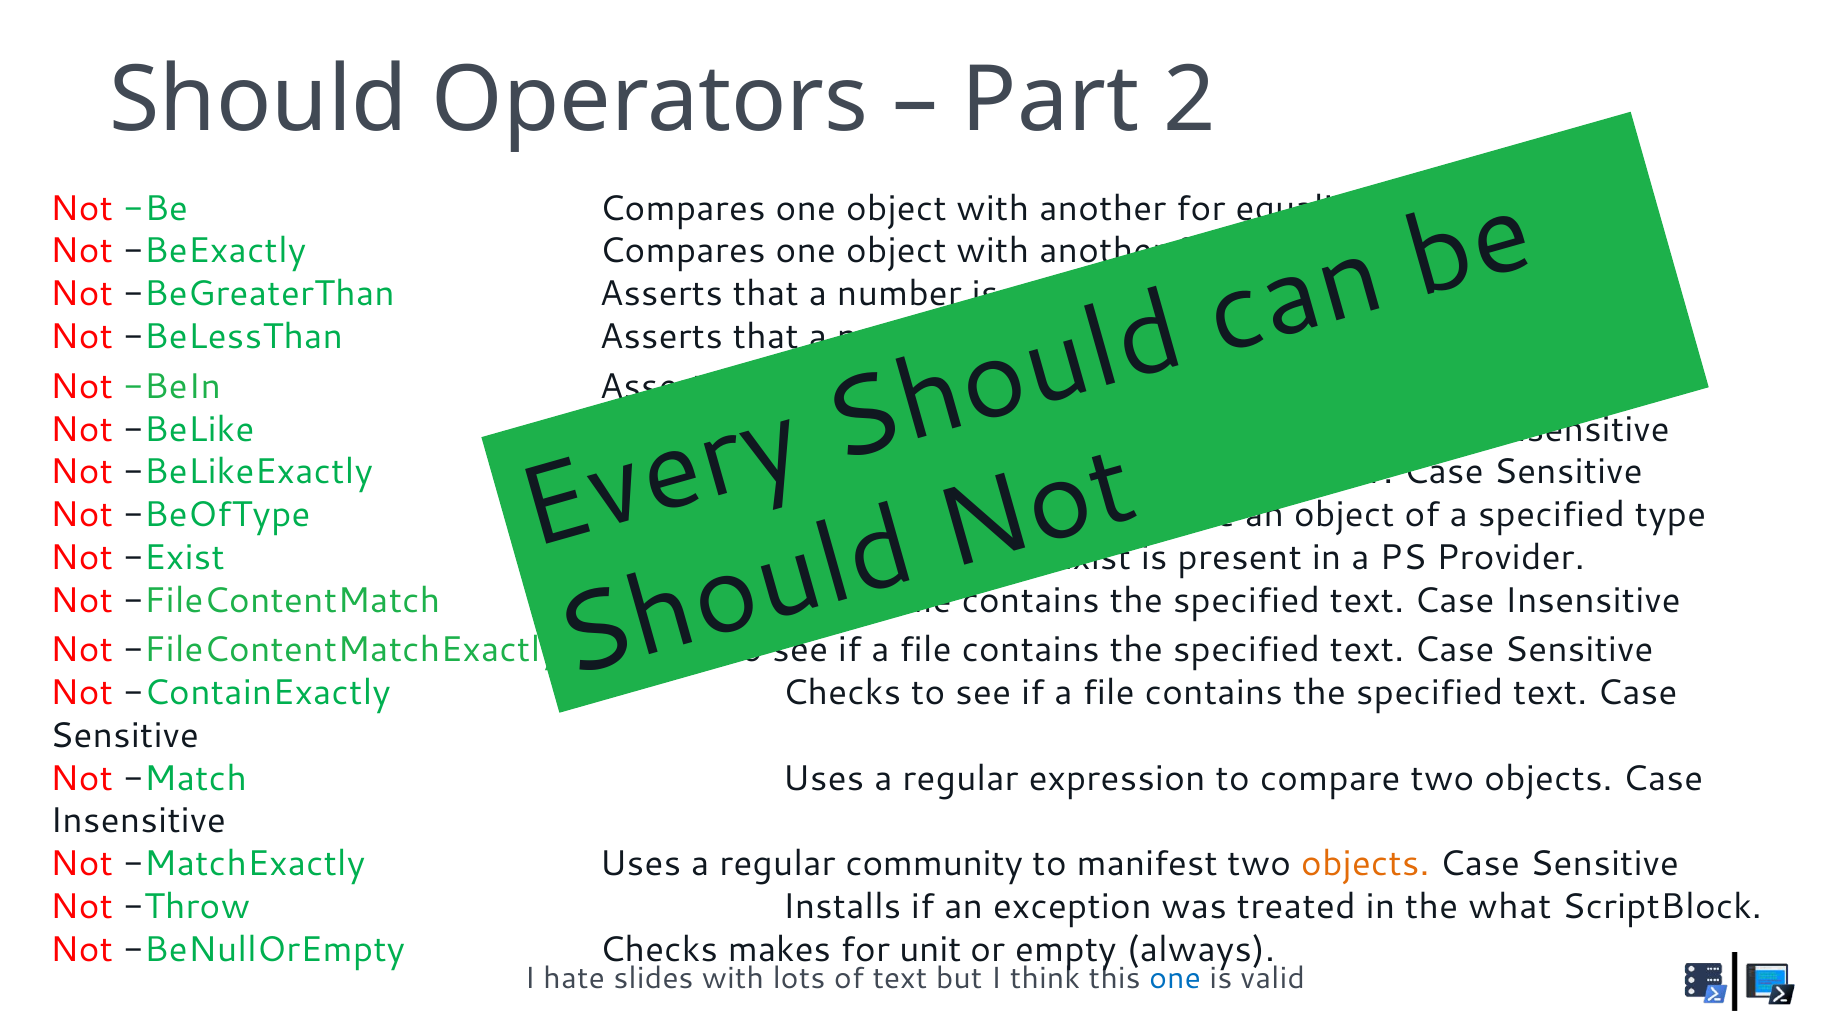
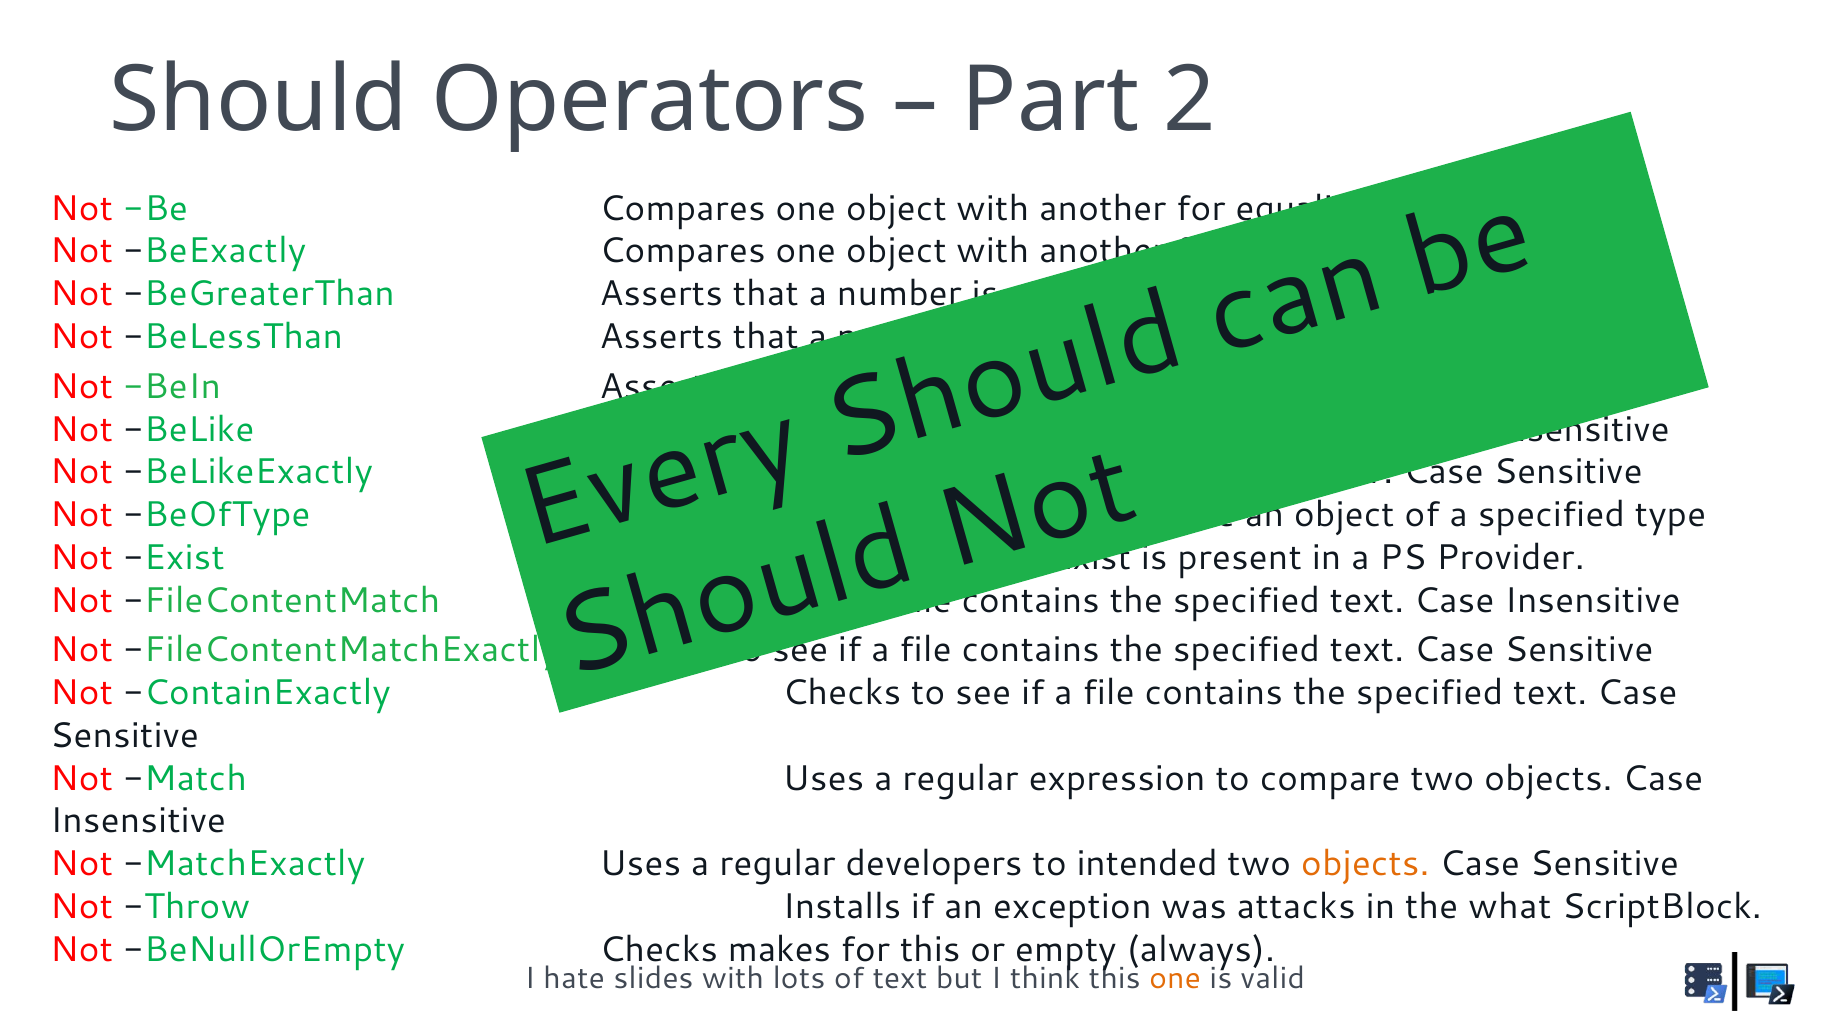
community: community -> developers
manifest: manifest -> intended
treated: treated -> attacks
for unit: unit -> this
one at (1175, 978) colour: blue -> orange
